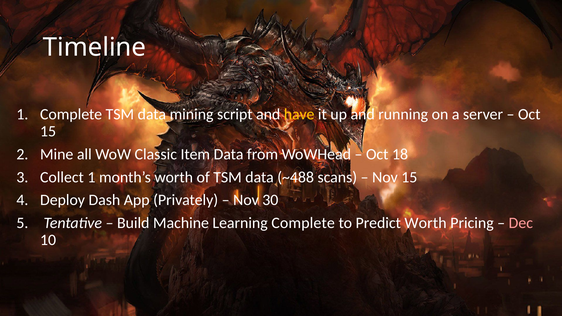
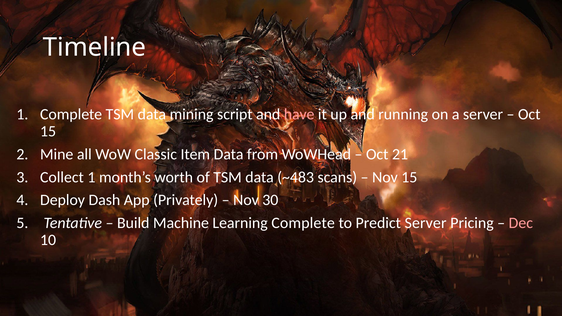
have colour: yellow -> pink
18: 18 -> 21
~488: ~488 -> ~483
Predict Worth: Worth -> Server
